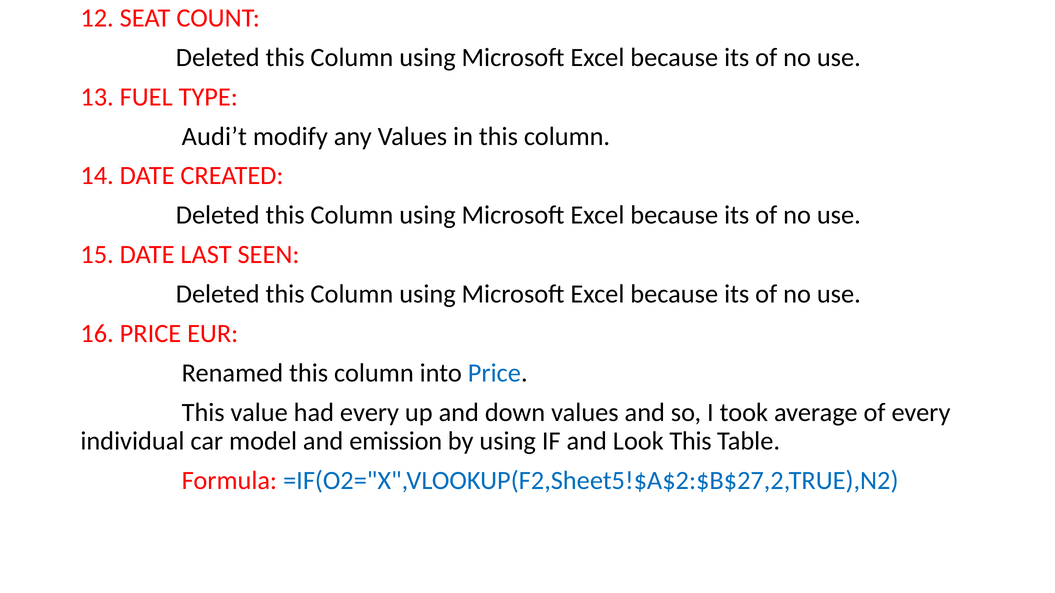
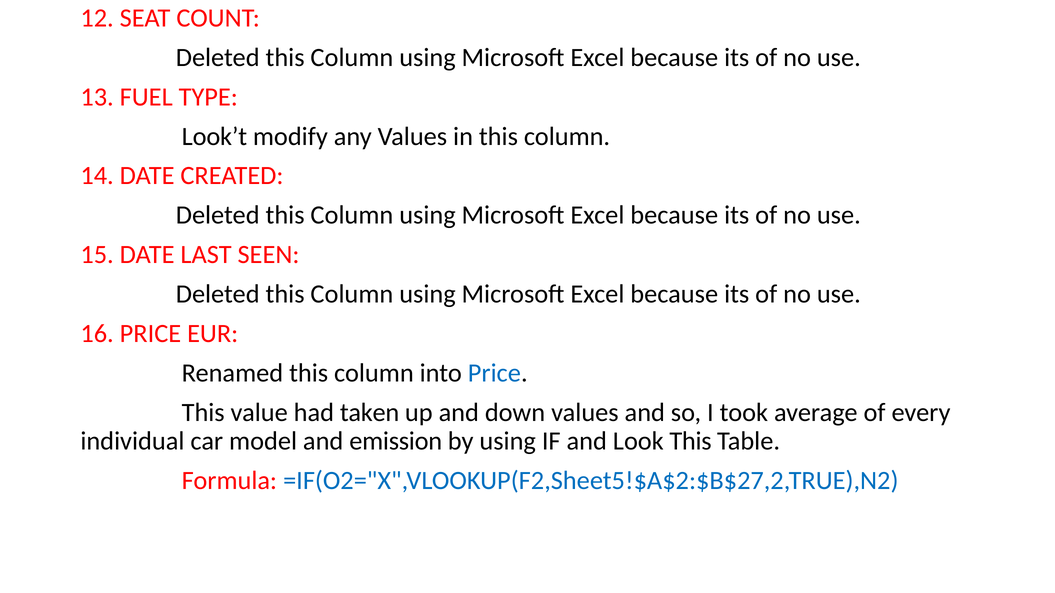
Audi’t: Audi’t -> Look’t
had every: every -> taken
